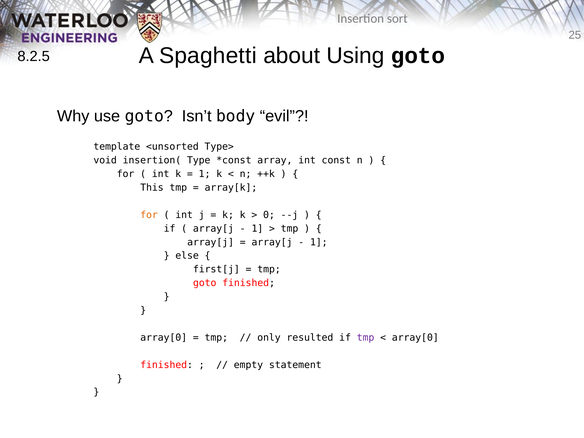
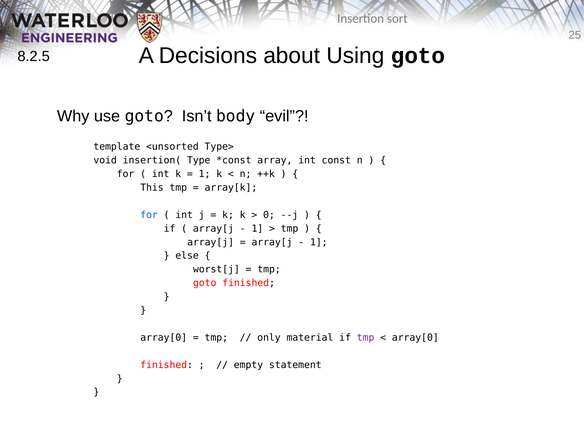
Spaghetti: Spaghetti -> Decisions
for at (149, 215) colour: orange -> blue
first[j: first[j -> worst[j
resulted: resulted -> material
